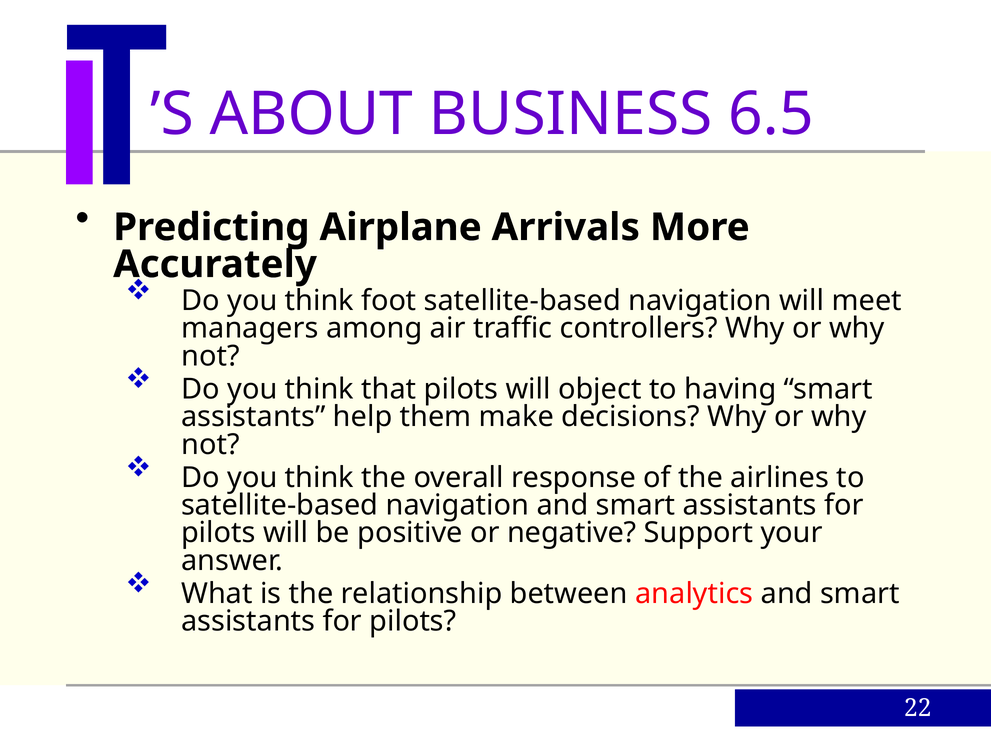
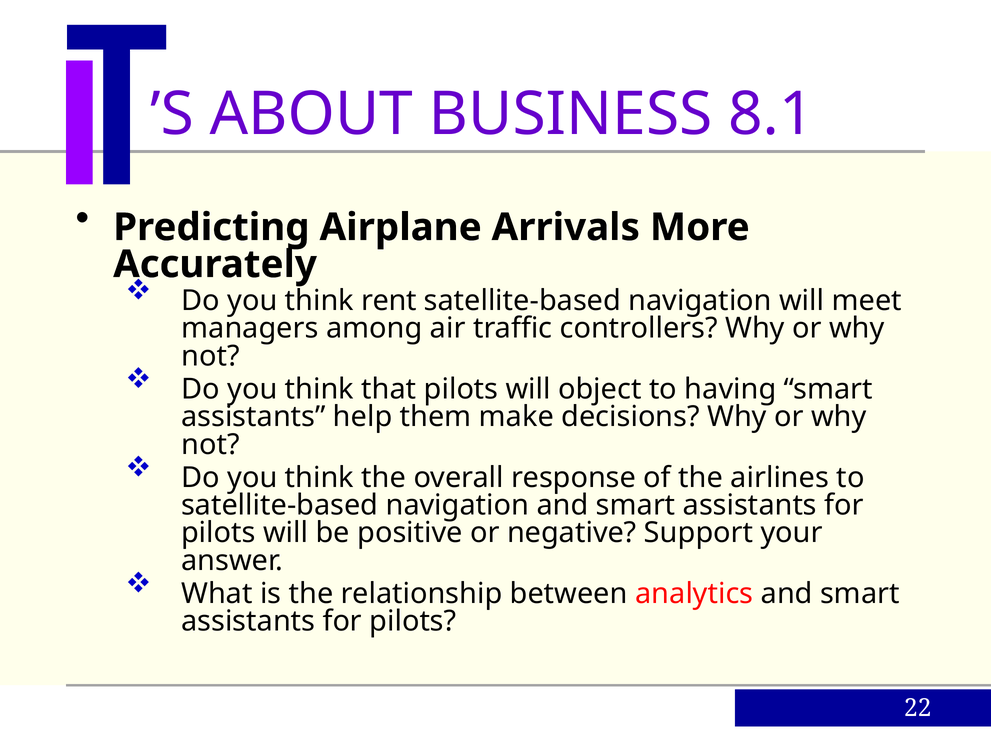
6.5: 6.5 -> 8.1
foot: foot -> rent
